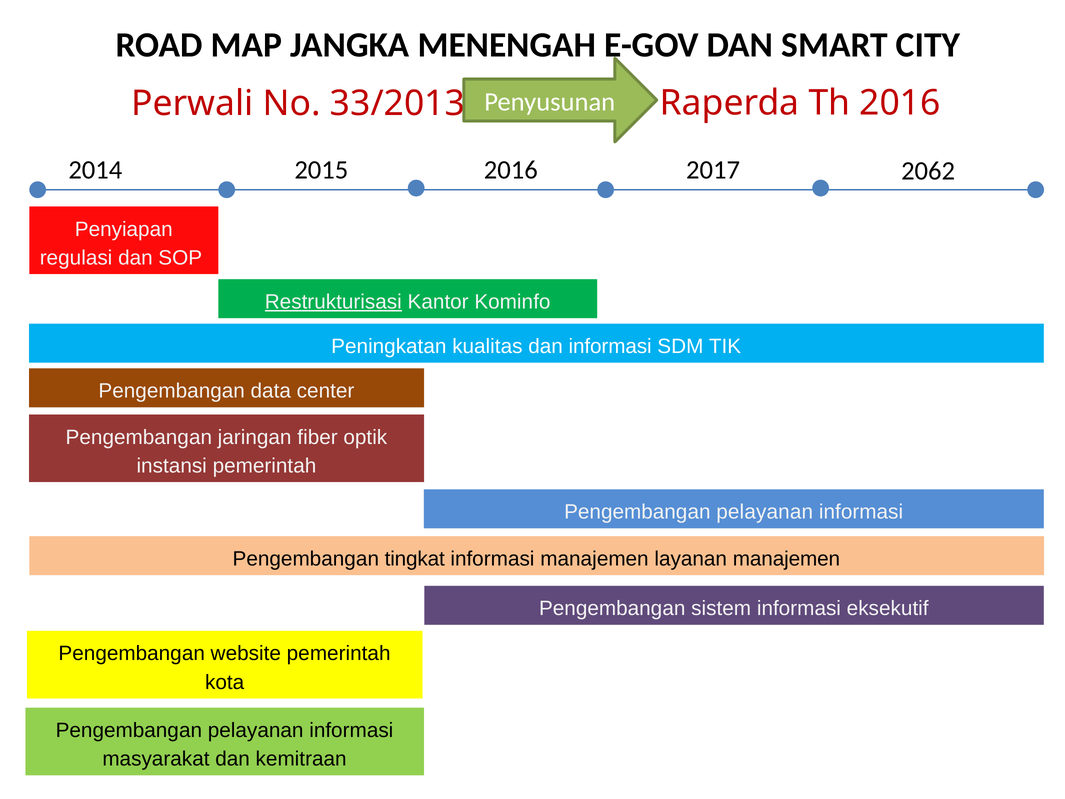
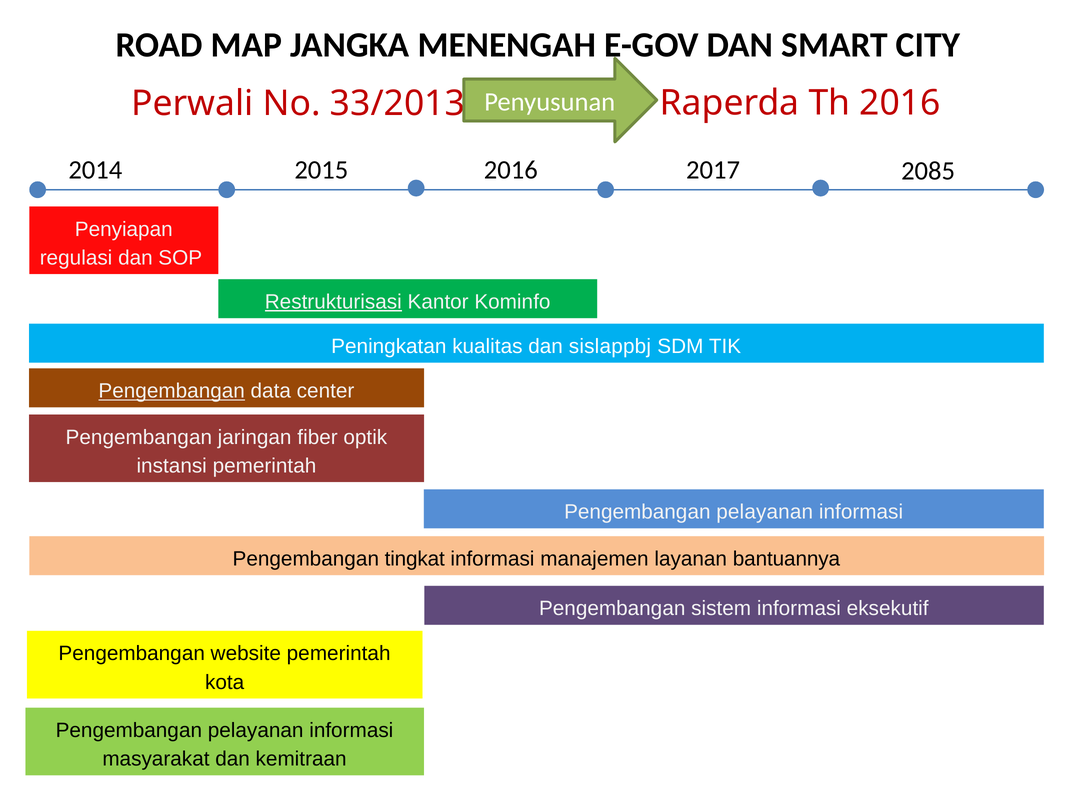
2062: 2062 -> 2085
dan informasi: informasi -> sislappbj
Pengembangan at (172, 391) underline: none -> present
layanan manajemen: manajemen -> bantuannya
